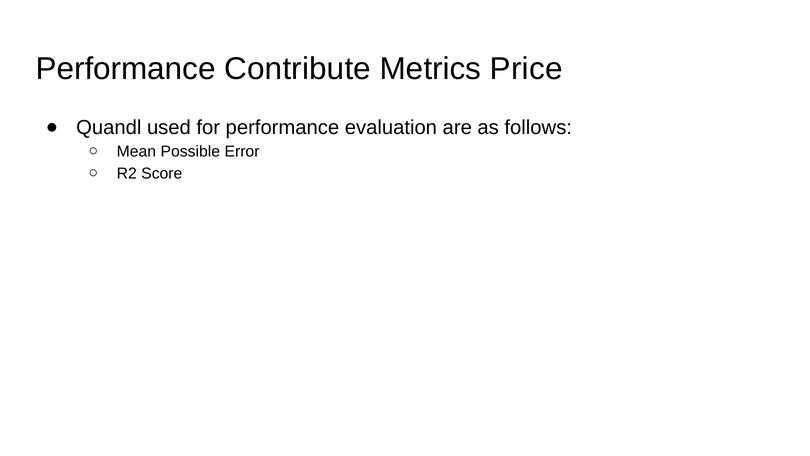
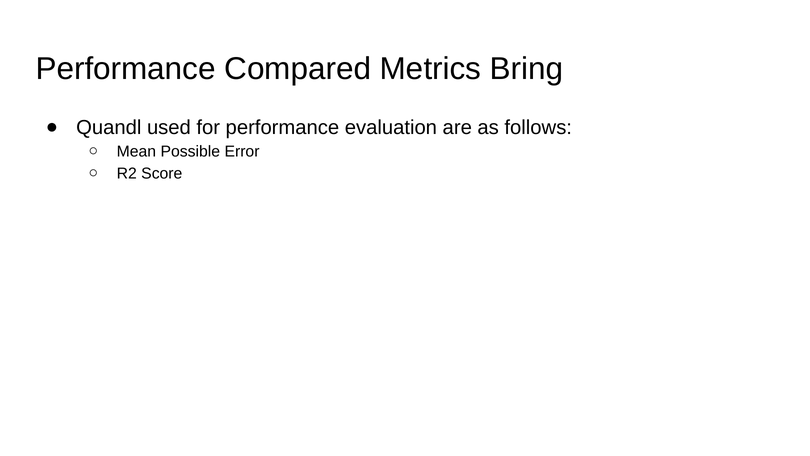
Contribute: Contribute -> Compared
Price: Price -> Bring
